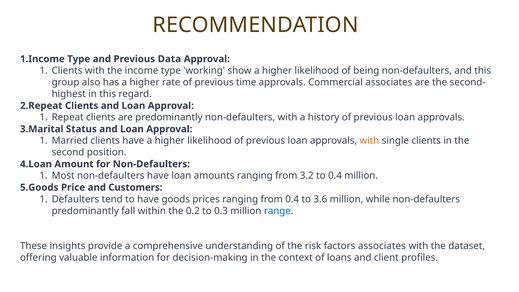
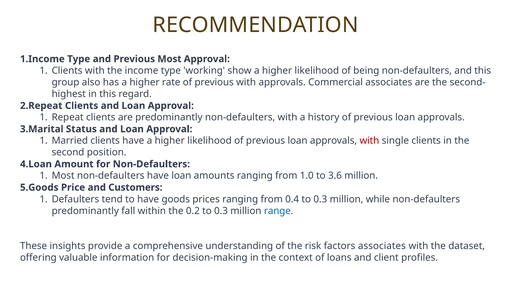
Previous Data: Data -> Most
previous time: time -> with
with at (369, 141) colour: orange -> red
3.2: 3.2 -> 1.0
to 0.4: 0.4 -> 3.6
0.4 to 3.6: 3.6 -> 0.3
